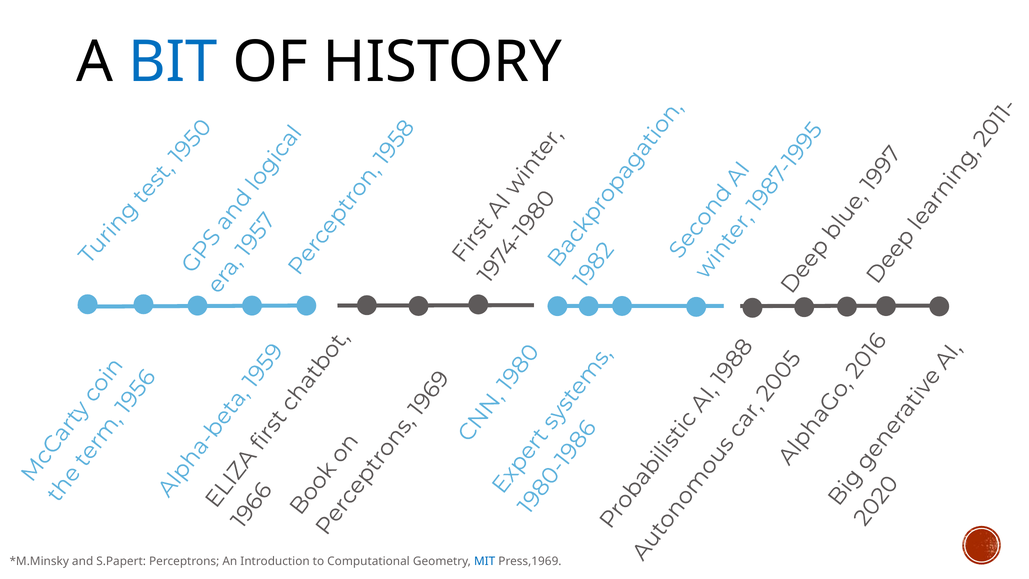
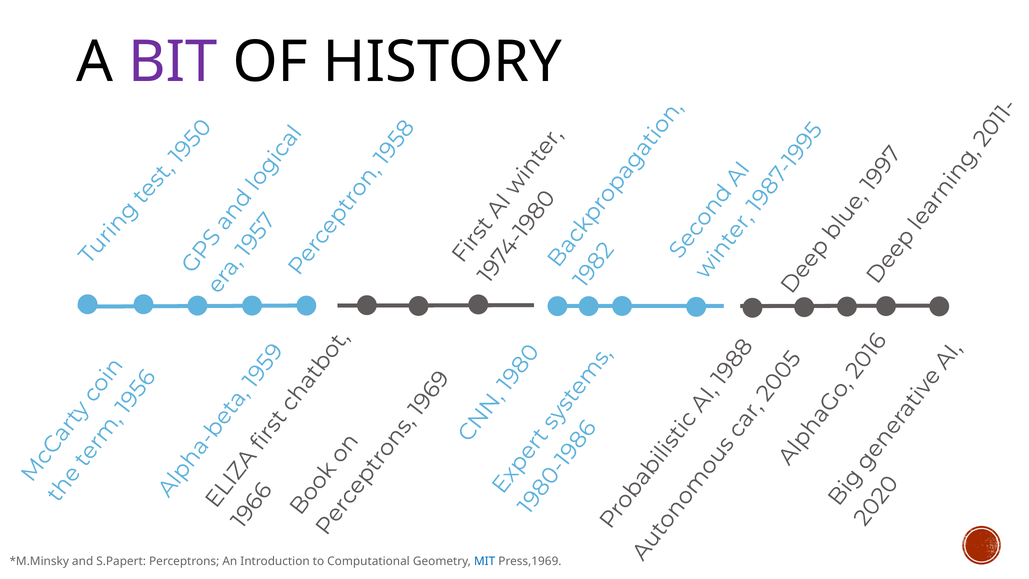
BIT colour: blue -> purple
